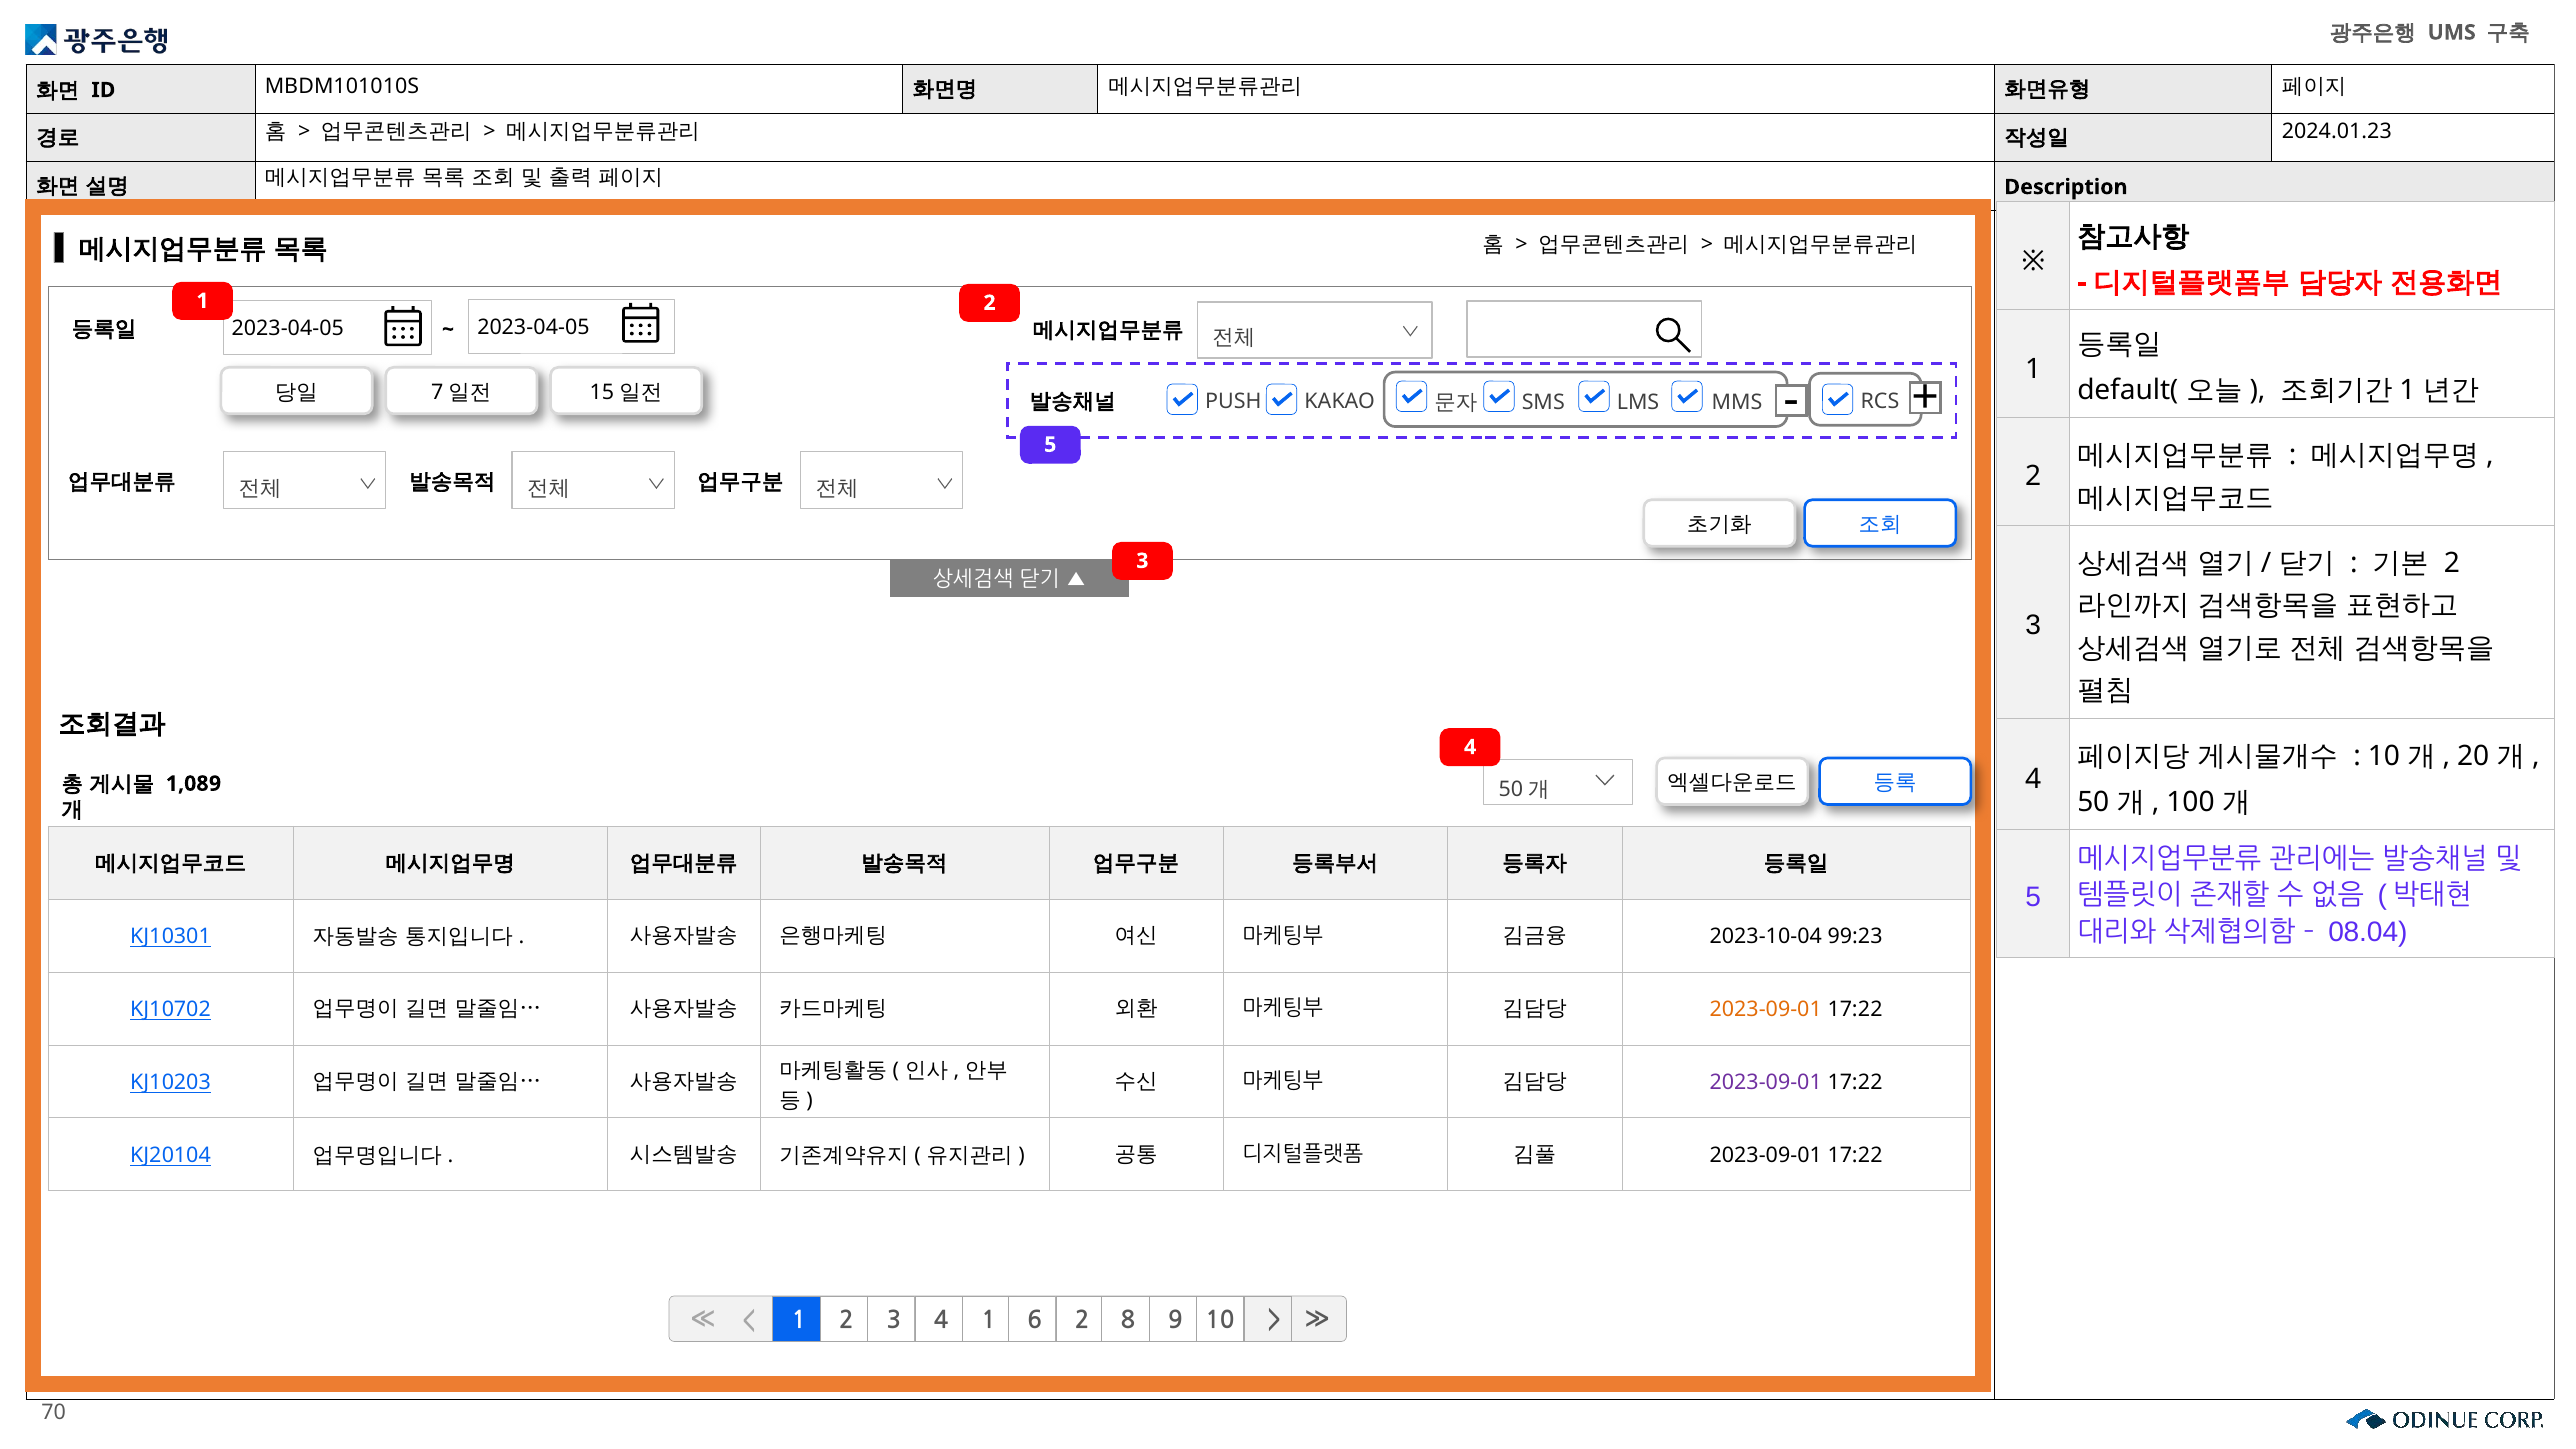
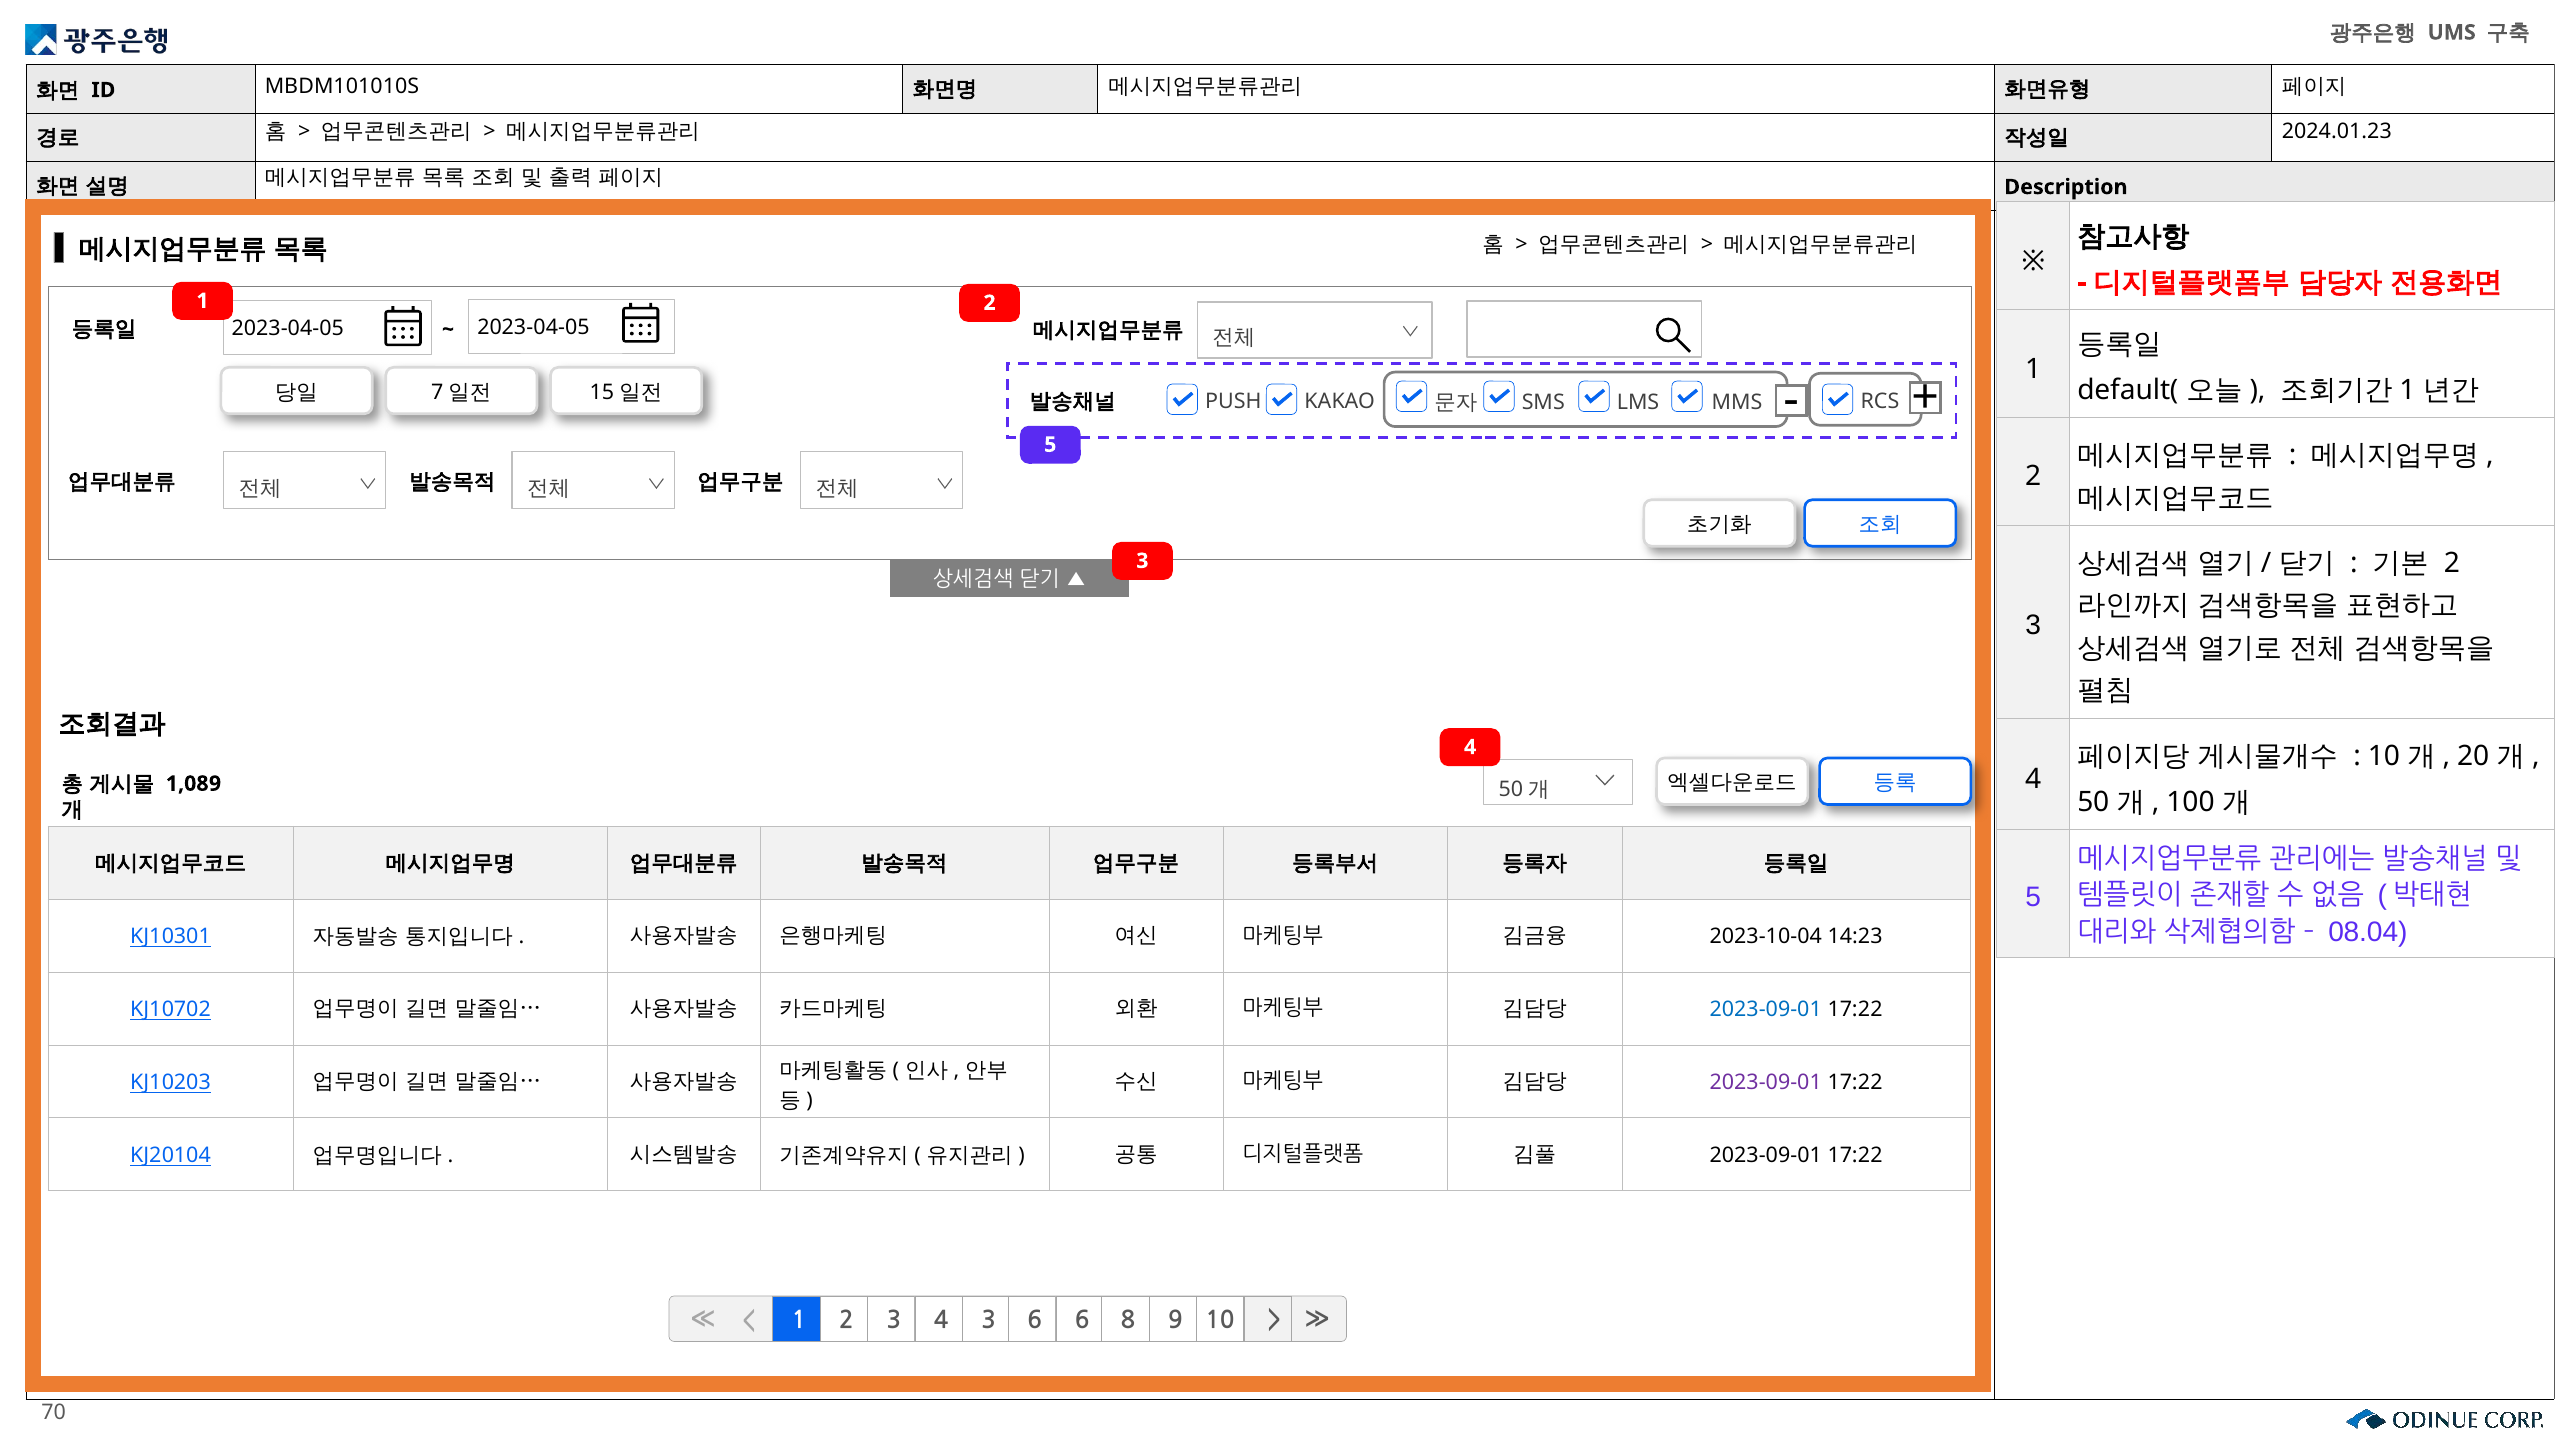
99:23: 99:23 -> 14:23
2023-09-01 at (1766, 1010) colour: orange -> blue
3 4 1: 1 -> 3
6 2: 2 -> 6
